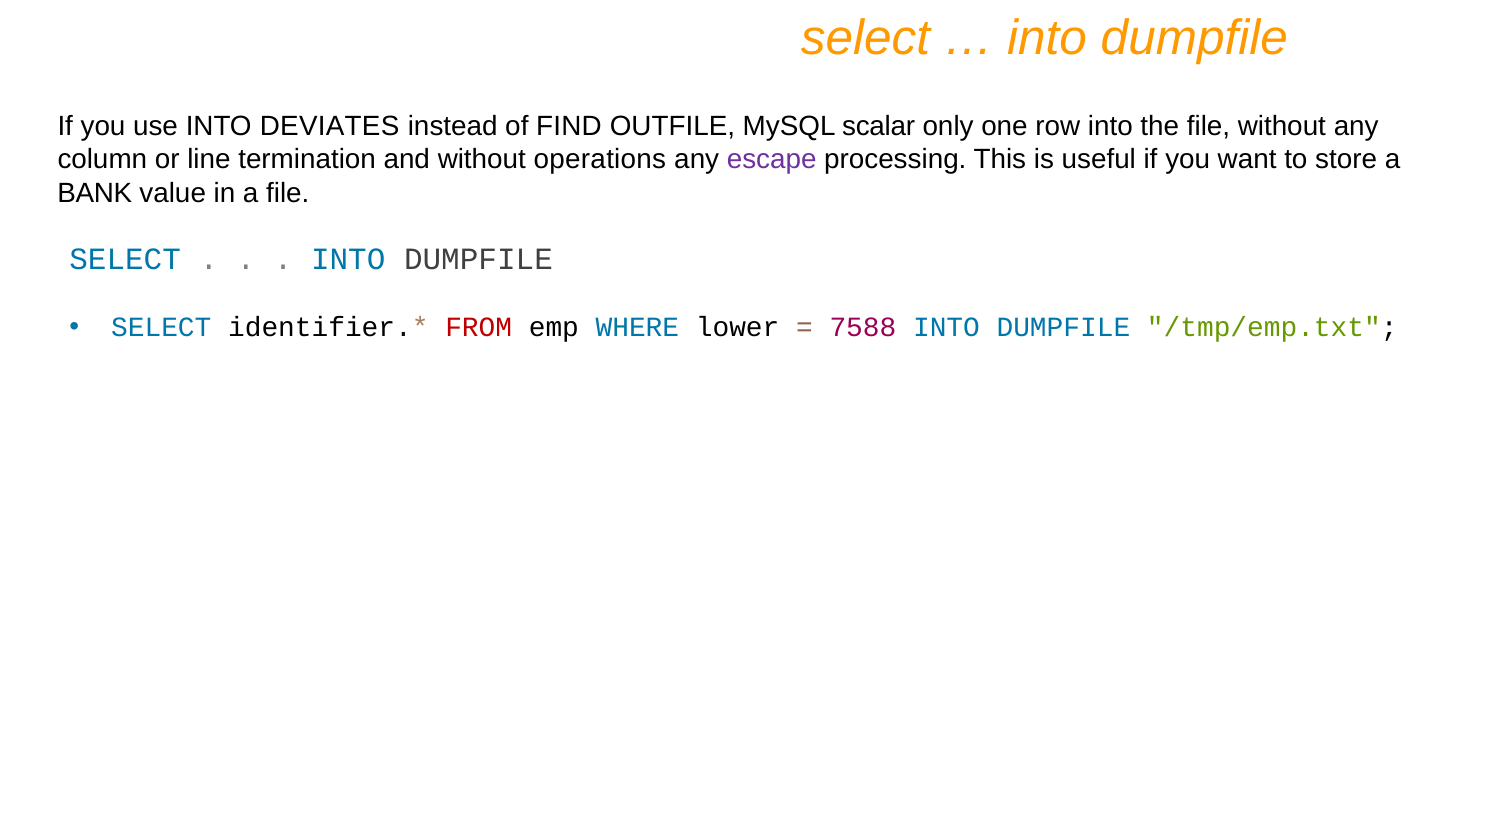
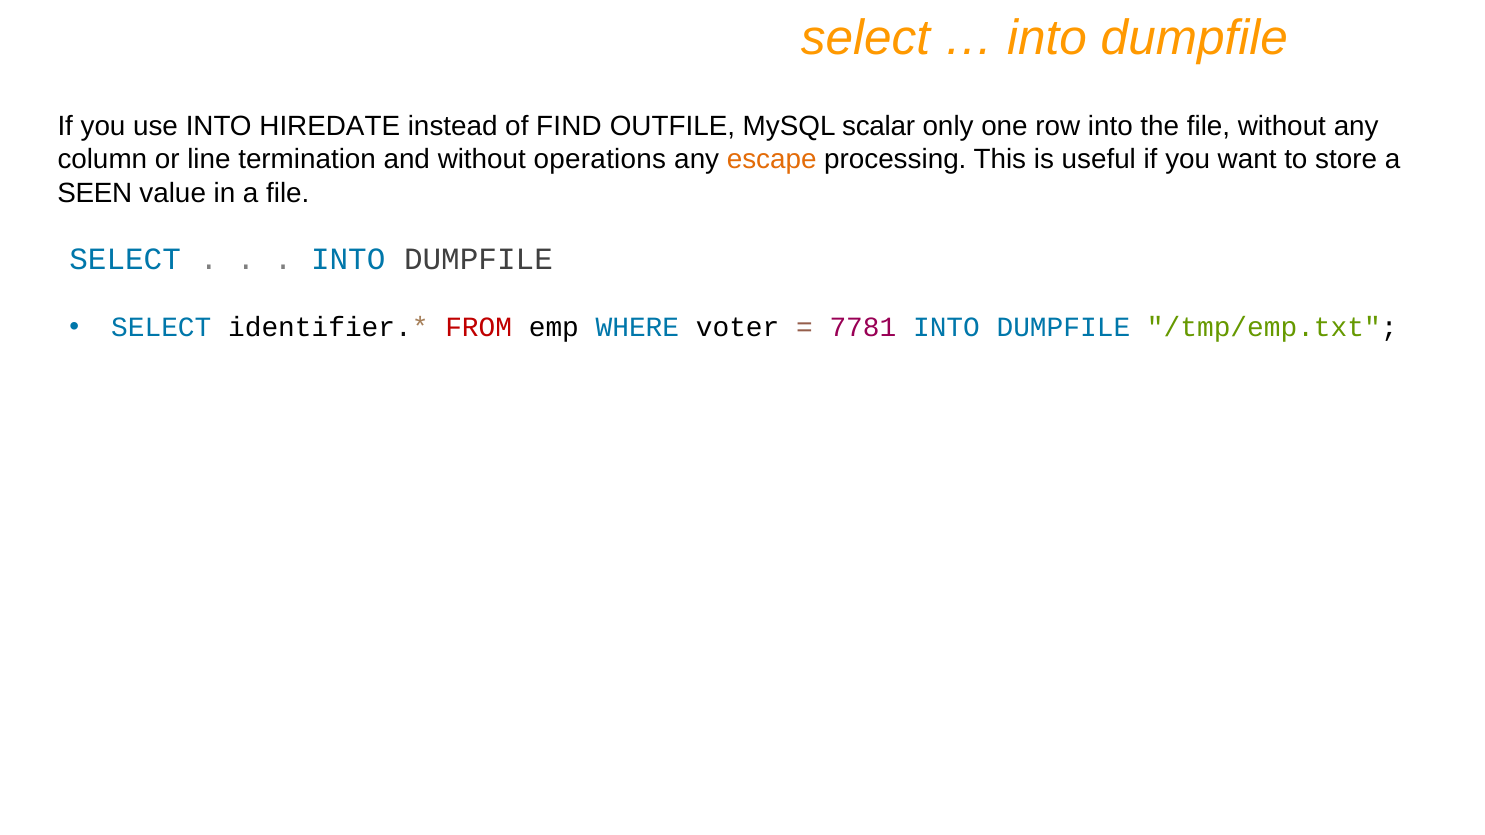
DEVIATES: DEVIATES -> HIREDATE
escape colour: purple -> orange
BANK: BANK -> SEEN
lower: lower -> voter
7588: 7588 -> 7781
